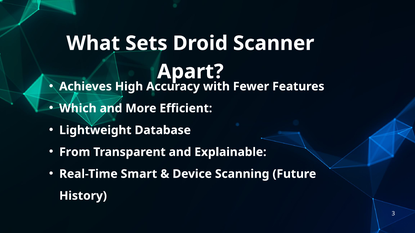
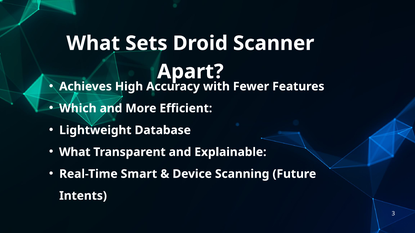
From at (75, 152): From -> What
History: History -> Intents
